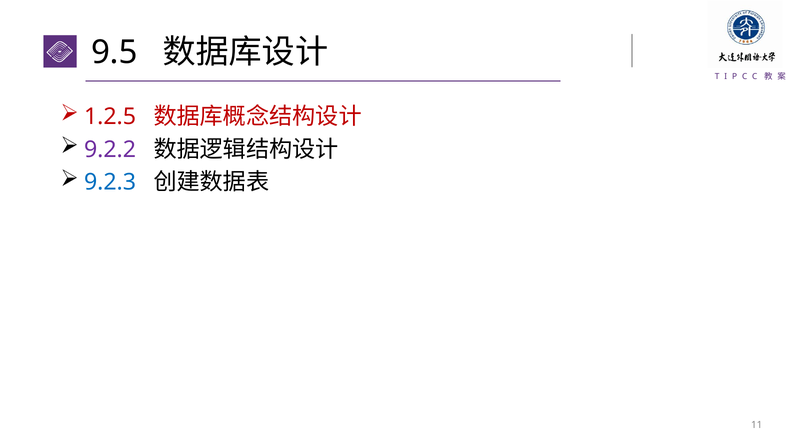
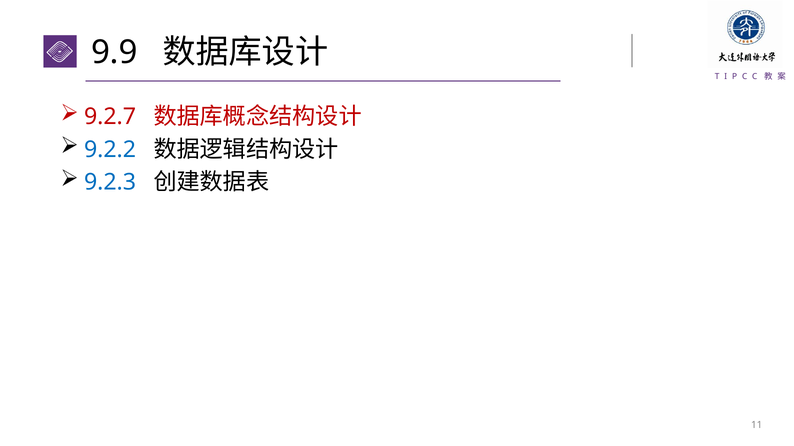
9.5: 9.5 -> 9.9
1.2.5: 1.2.5 -> 9.2.7
9.2.2 colour: purple -> blue
